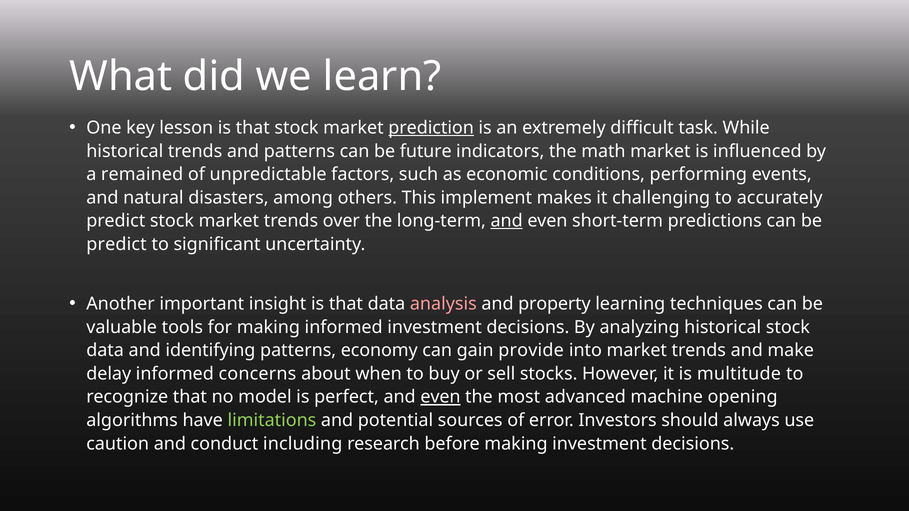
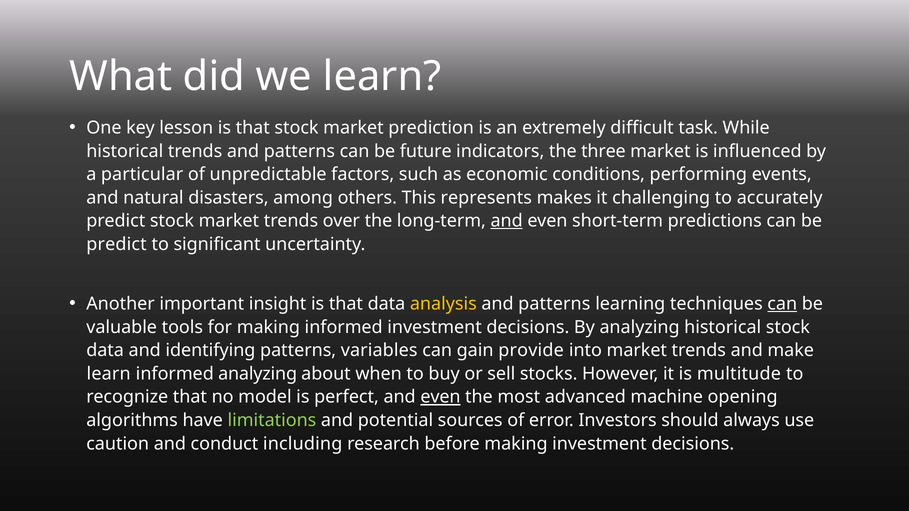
prediction underline: present -> none
math: math -> three
remained: remained -> particular
implement: implement -> represents
analysis colour: pink -> yellow
property at (554, 304): property -> patterns
can at (782, 304) underline: none -> present
economy: economy -> variables
delay at (109, 374): delay -> learn
informed concerns: concerns -> analyzing
